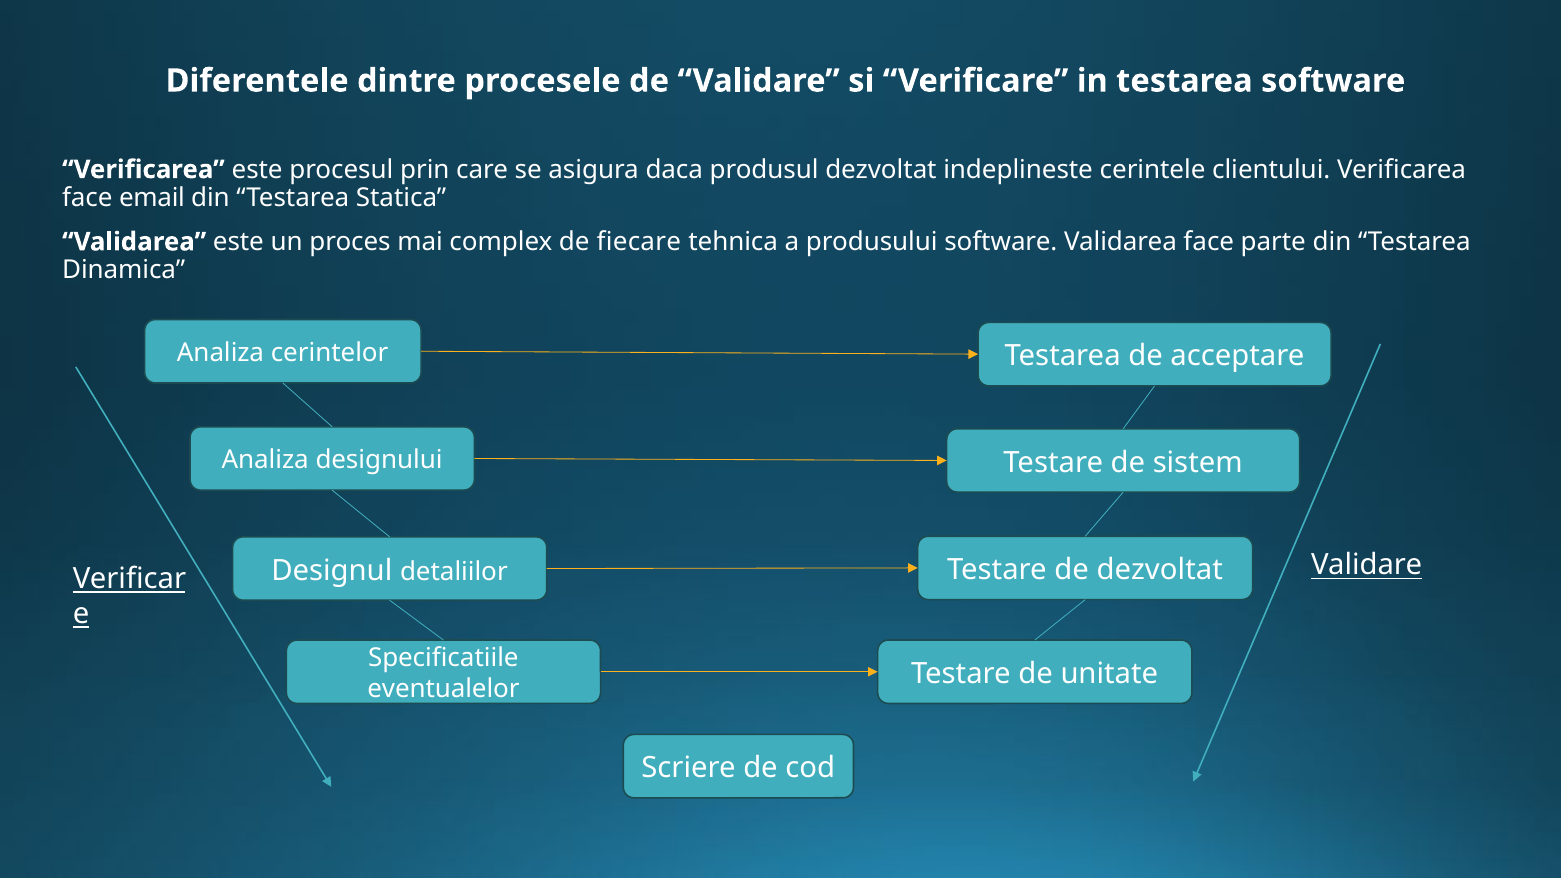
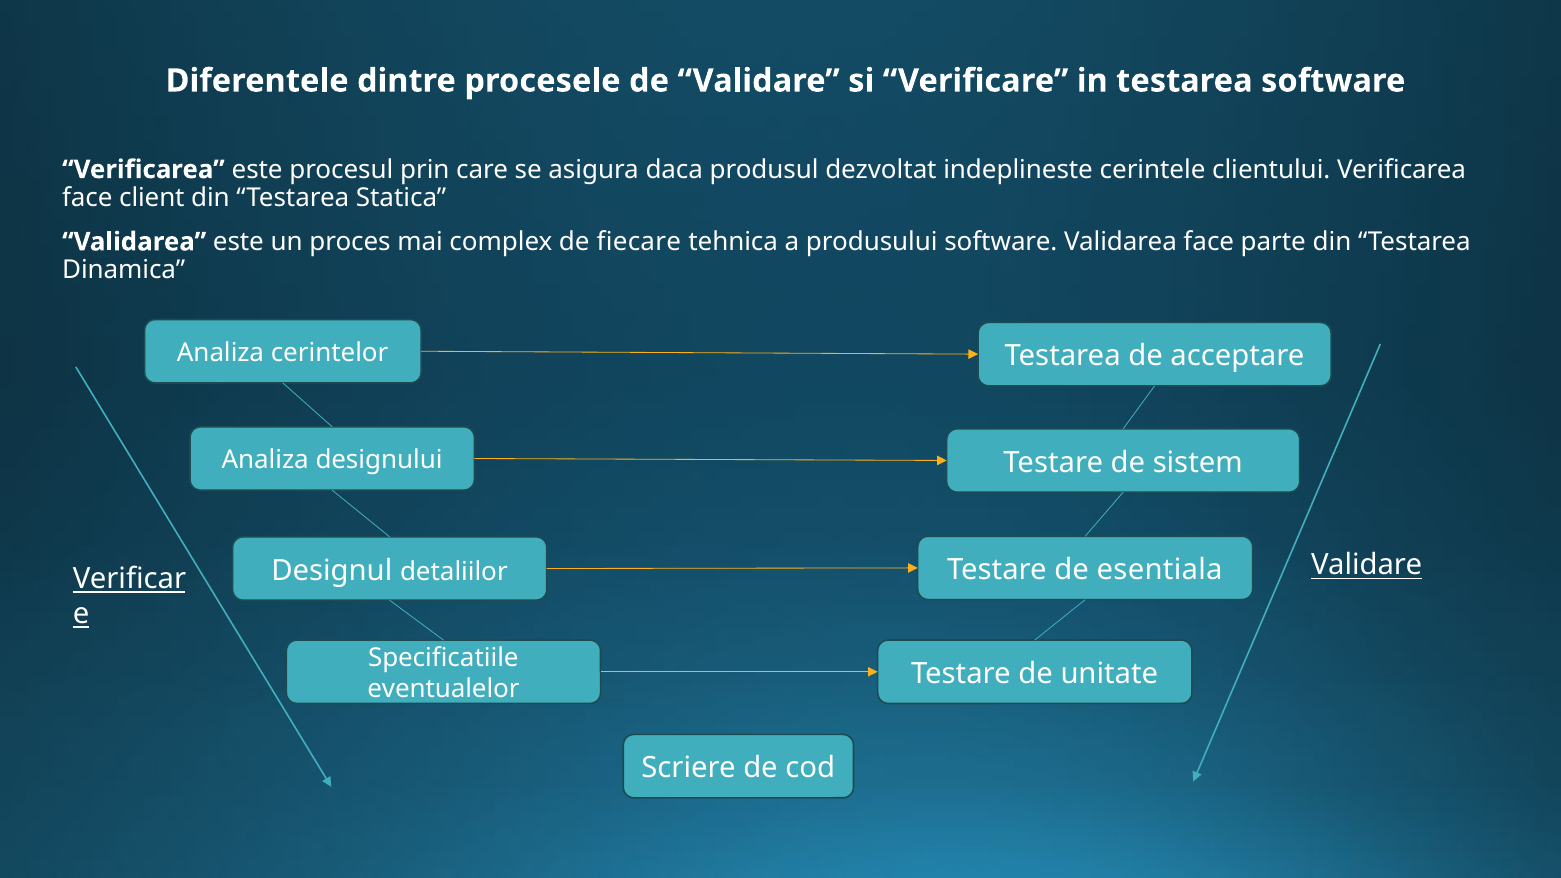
email: email -> client
de dezvoltat: dezvoltat -> esentiala
